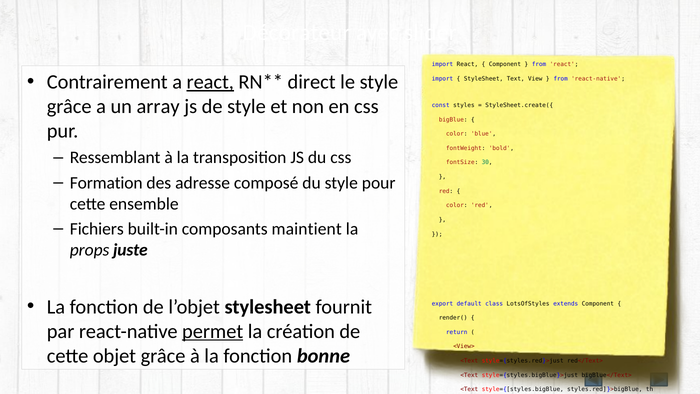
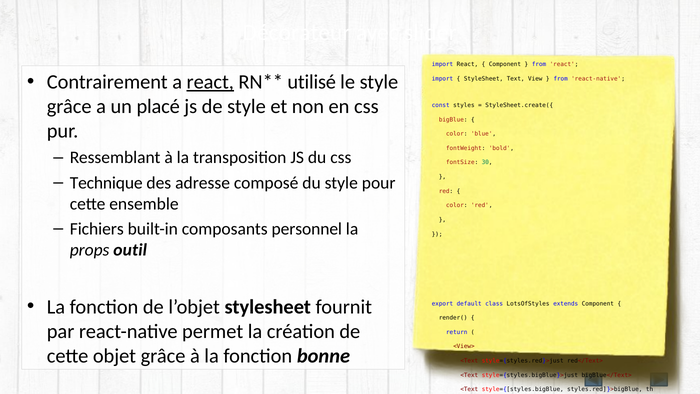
direct: direct -> utilisé
array: array -> placé
Formation: Formation -> Technique
maintient: maintient -> personnel
juste: juste -> outil
permet underline: present -> none
